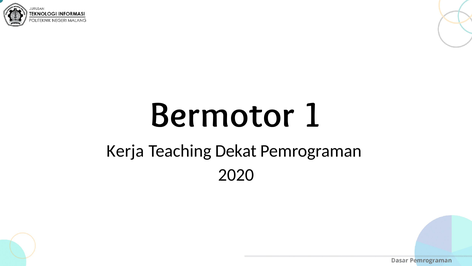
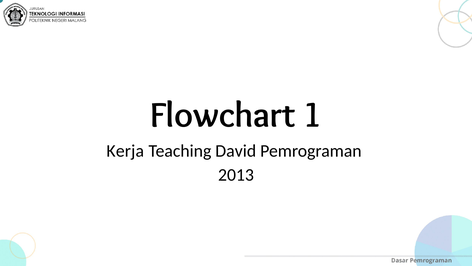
Bermotor: Bermotor -> Flowchart
Dekat: Dekat -> David
2020: 2020 -> 2013
